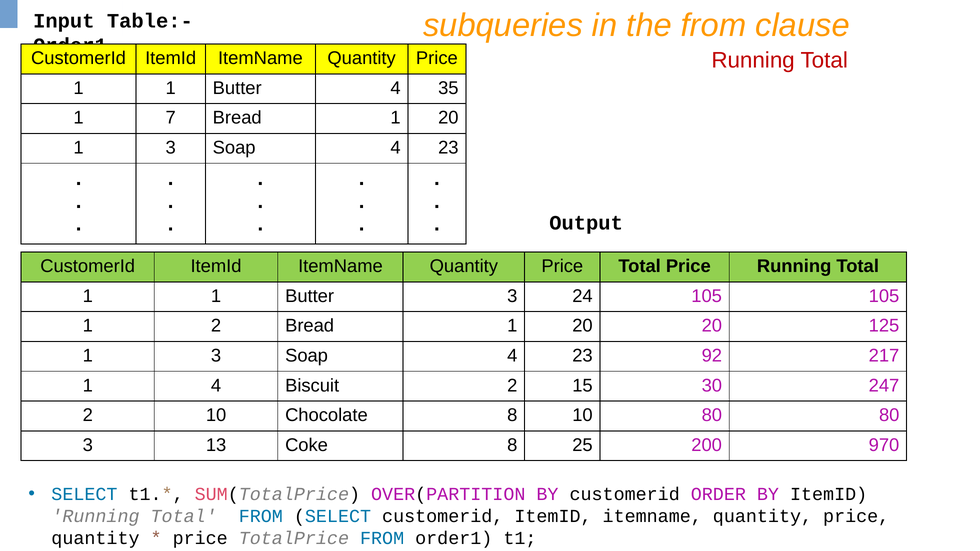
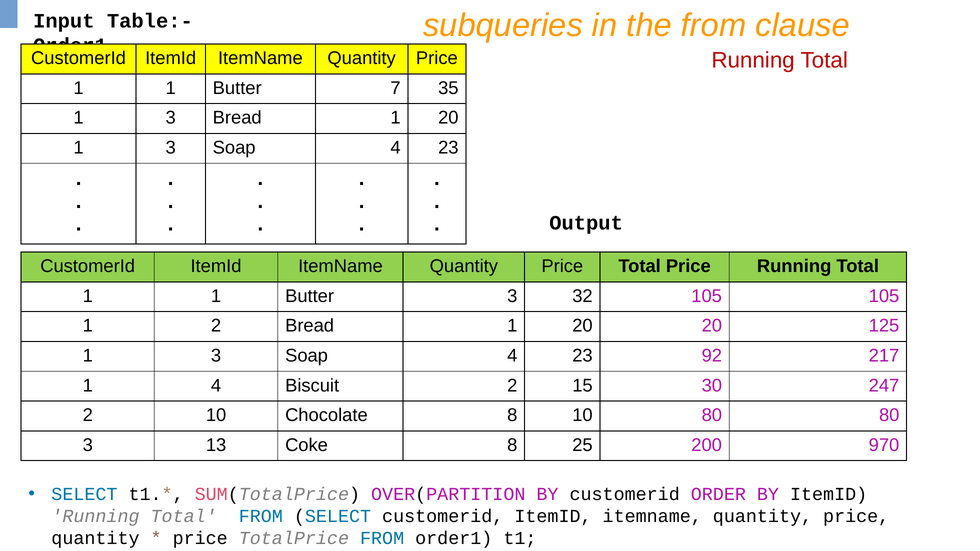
Butter 4: 4 -> 7
7 at (171, 118): 7 -> 3
24: 24 -> 32
